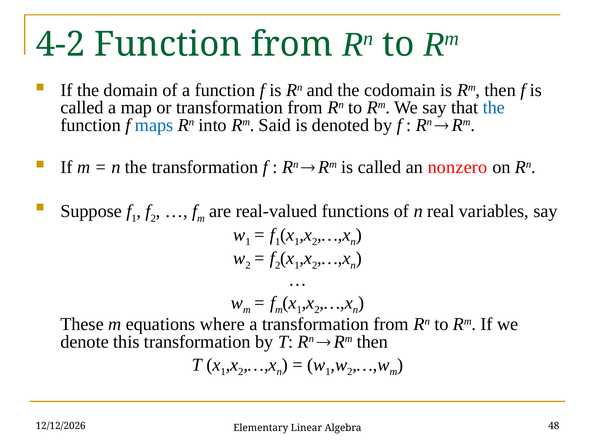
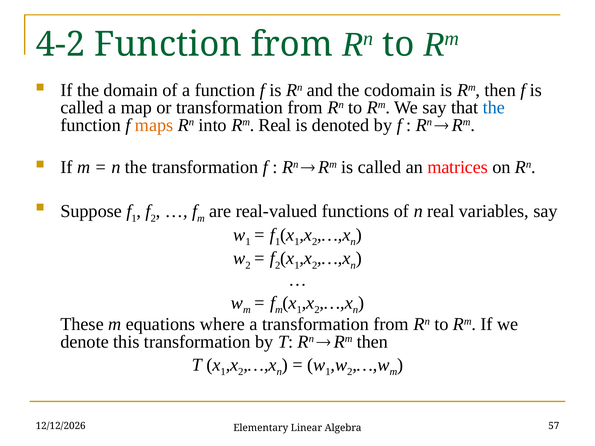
maps colour: blue -> orange
Rm Said: Said -> Real
nonzero: nonzero -> matrices
48: 48 -> 57
